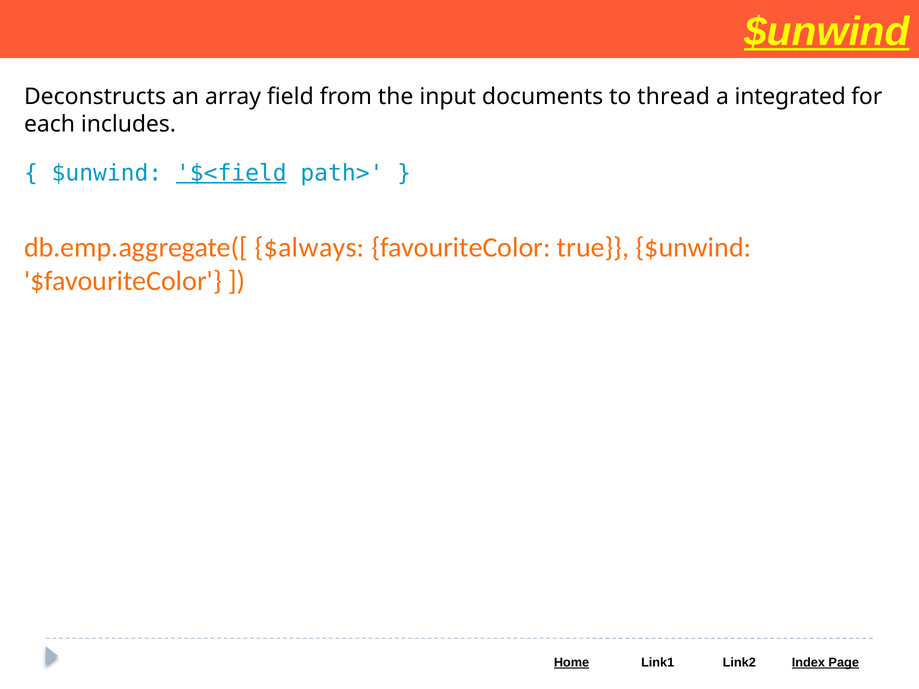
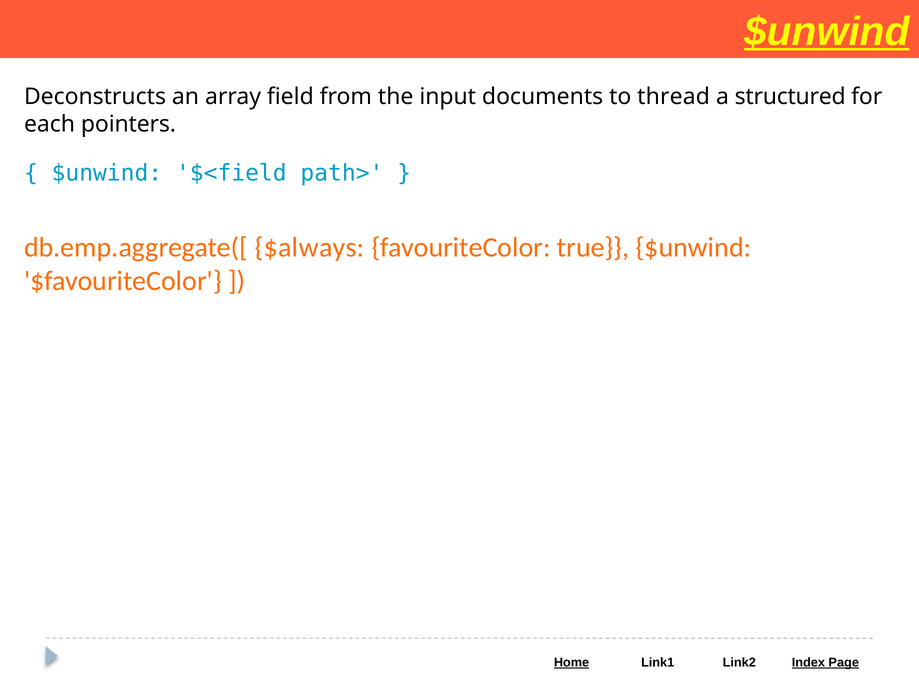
integrated: integrated -> structured
includes: includes -> pointers
$<field underline: present -> none
